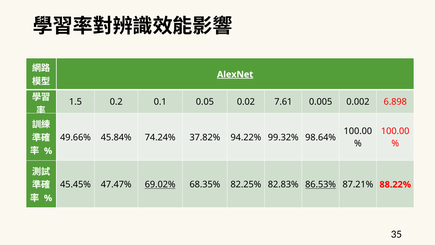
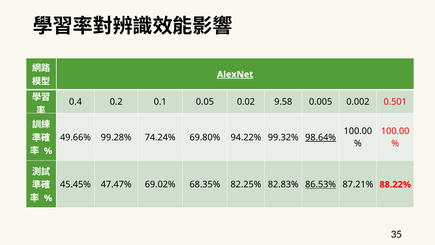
1.5: 1.5 -> 0.4
7.61: 7.61 -> 9.58
6.898: 6.898 -> 0.501
45.84%: 45.84% -> 99.28%
37.82%: 37.82% -> 69.80%
98.64% underline: none -> present
69.02% underline: present -> none
